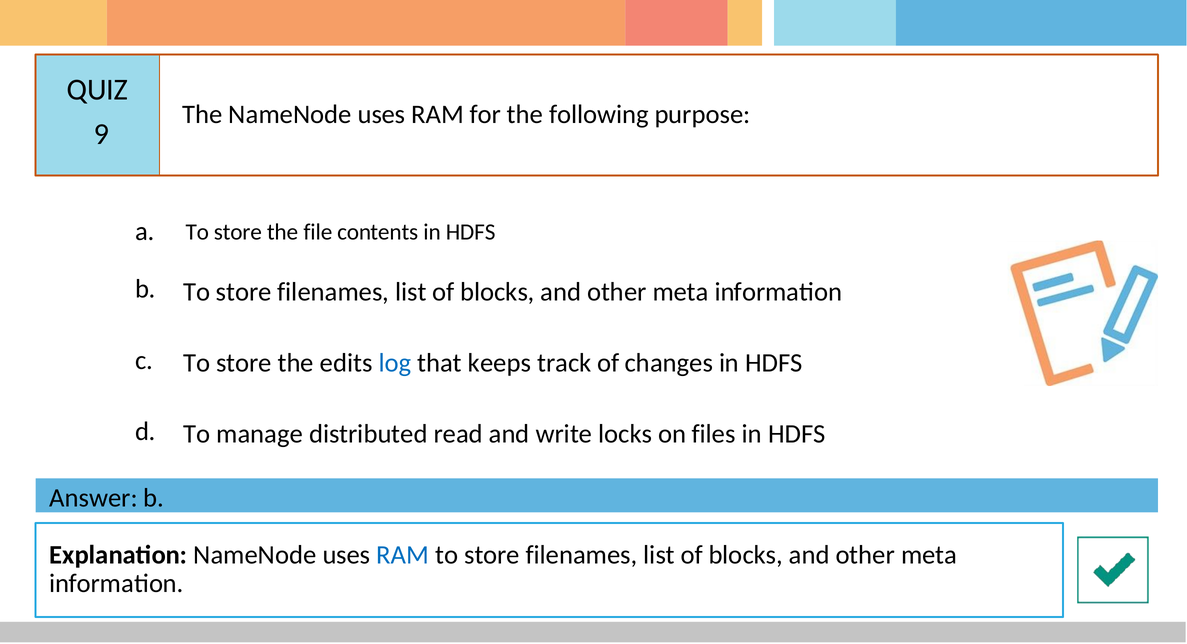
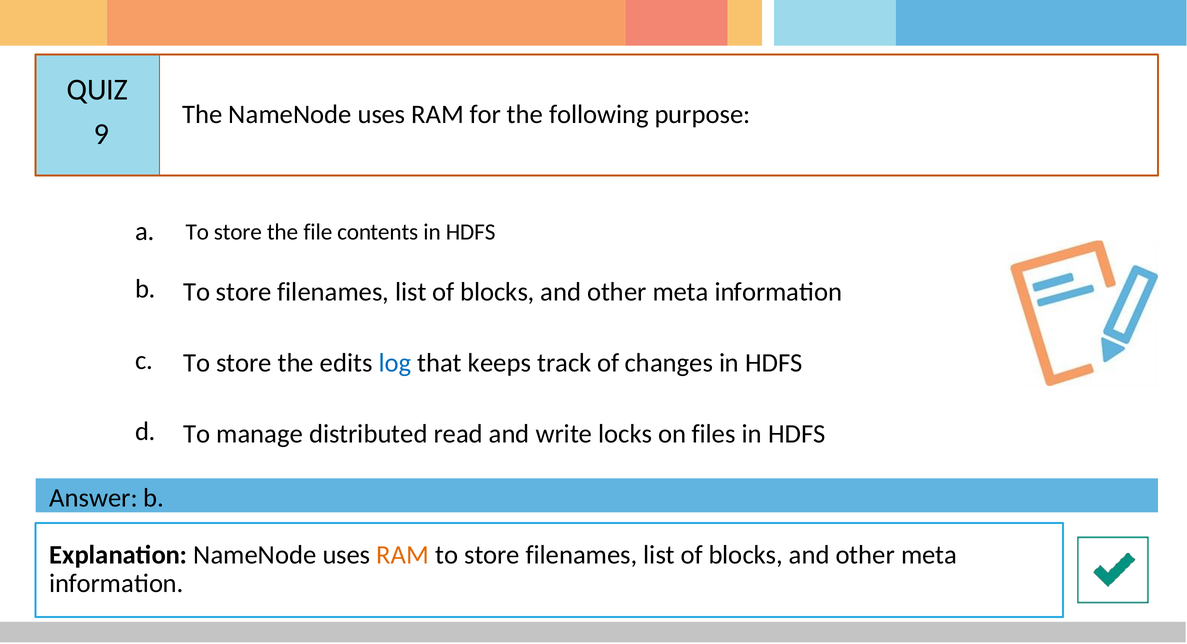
RAM at (403, 555) colour: blue -> orange
